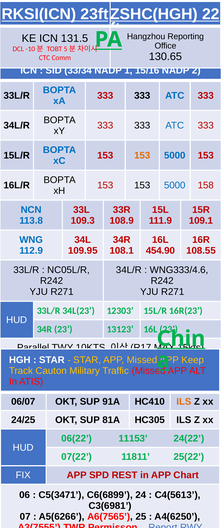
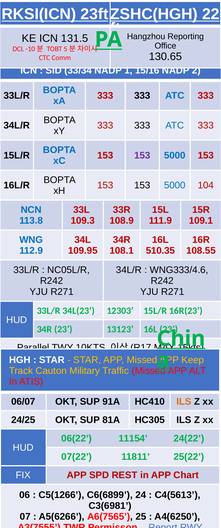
153 at (142, 156) colour: orange -> purple
158: 158 -> 104
454.90: 454.90 -> 510.35
11153: 11153 -> 11154
C5(3471: C5(3471 -> C5(1266
